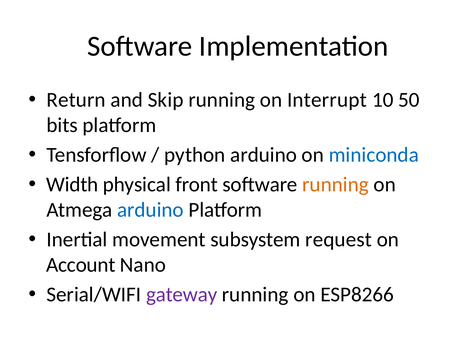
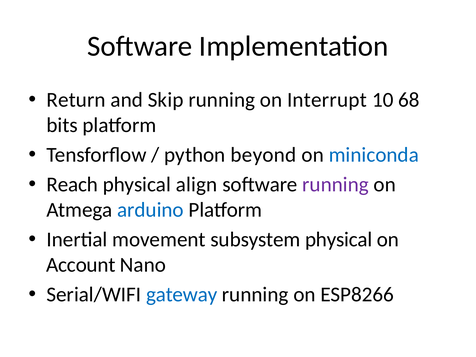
50: 50 -> 68
python arduino: arduino -> beyond
Width: Width -> Reach
front: front -> align
running at (336, 185) colour: orange -> purple
subsystem request: request -> physical
gateway colour: purple -> blue
